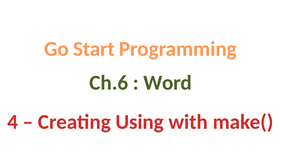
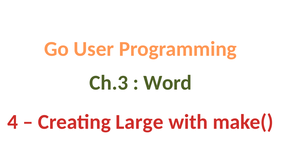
Start: Start -> User
Ch.6: Ch.6 -> Ch.3
Using: Using -> Large
